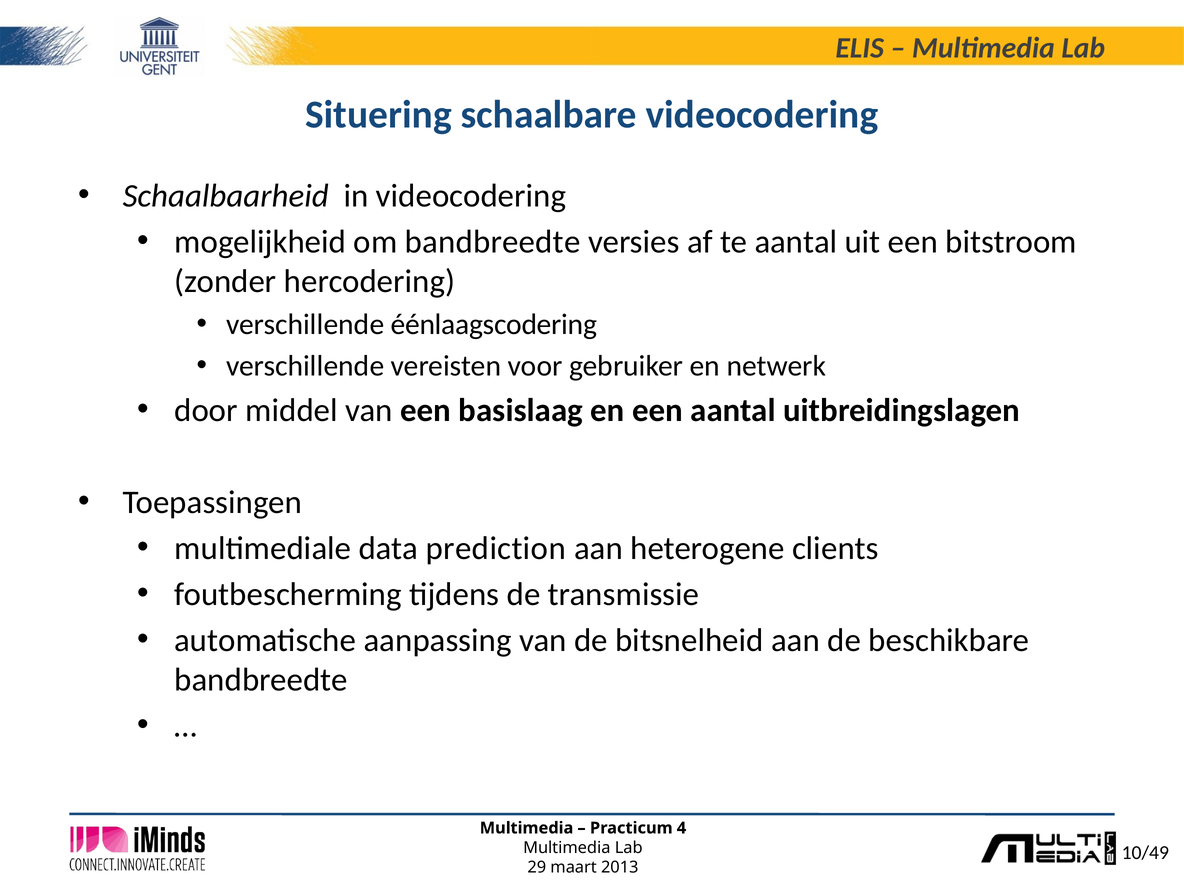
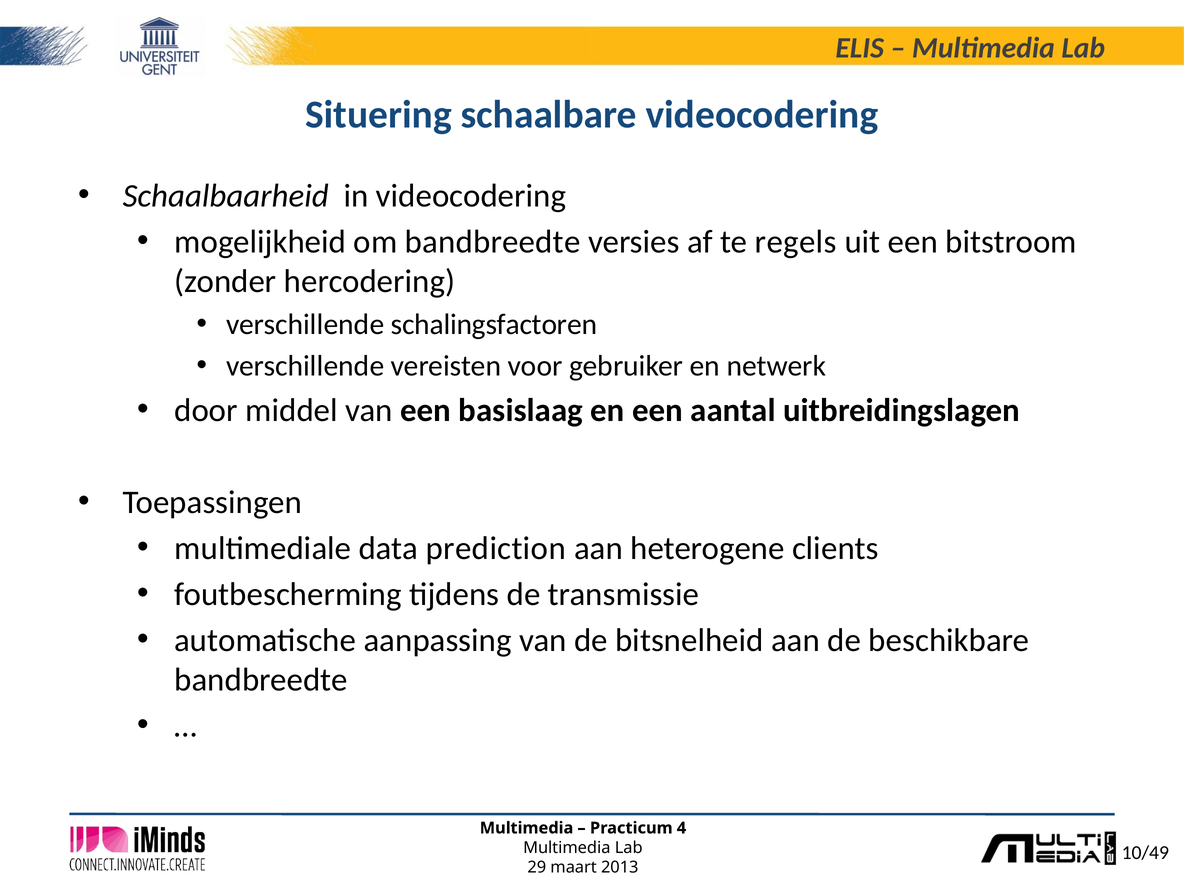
te aantal: aantal -> regels
éénlaagscodering: éénlaagscodering -> schalingsfactoren
